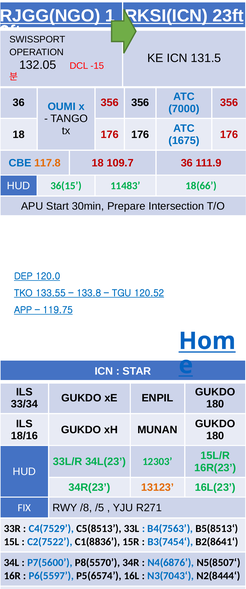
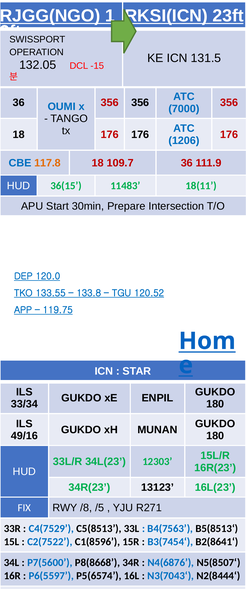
1675: 1675 -> 1206
18(66: 18(66 -> 18(11
18/16: 18/16 -> 49/16
13123 colour: orange -> black
C1(8836: C1(8836 -> C1(8596
P8(5570: P8(5570 -> P8(8668
